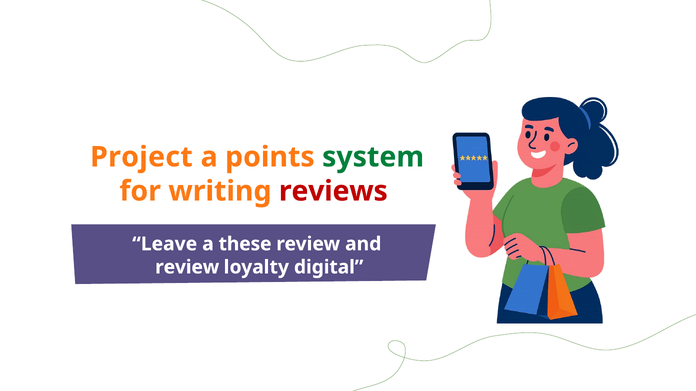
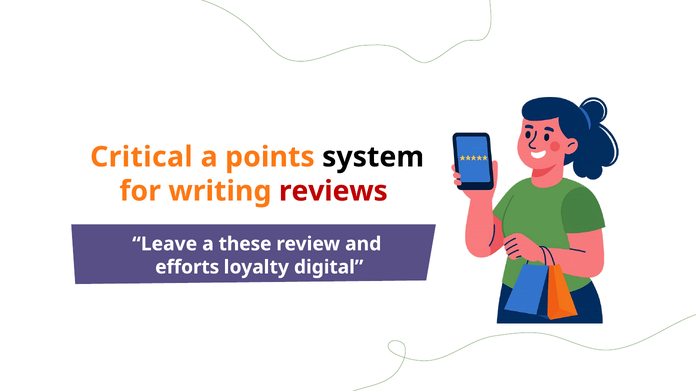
Project: Project -> Critical
system colour: green -> black
review at (187, 267): review -> efforts
